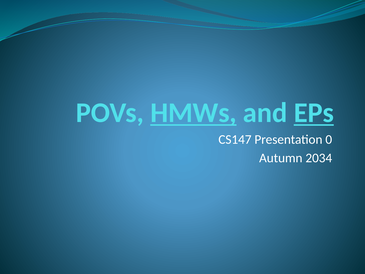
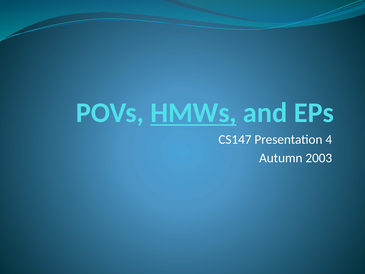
EPs underline: present -> none
0: 0 -> 4
2034: 2034 -> 2003
